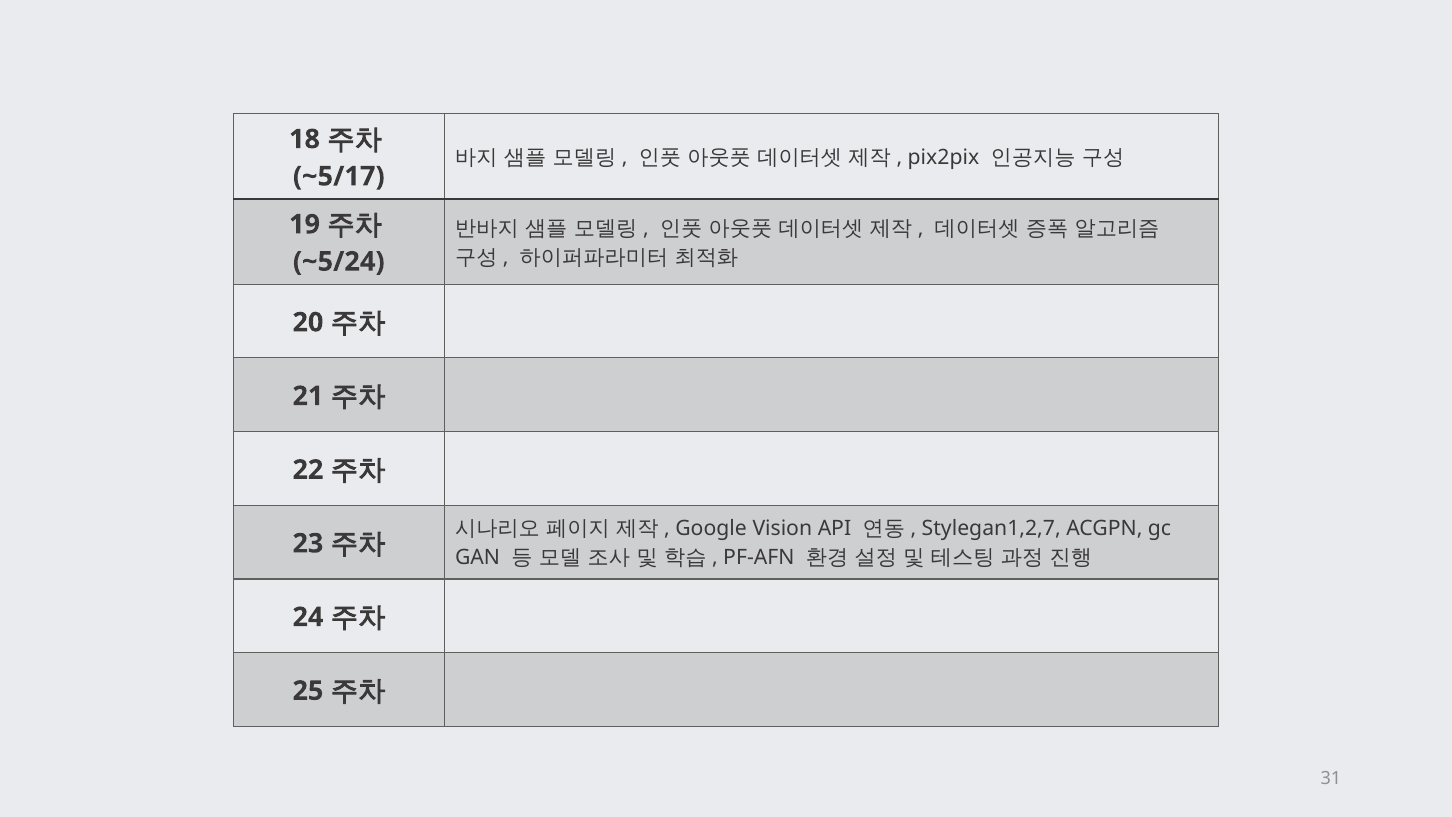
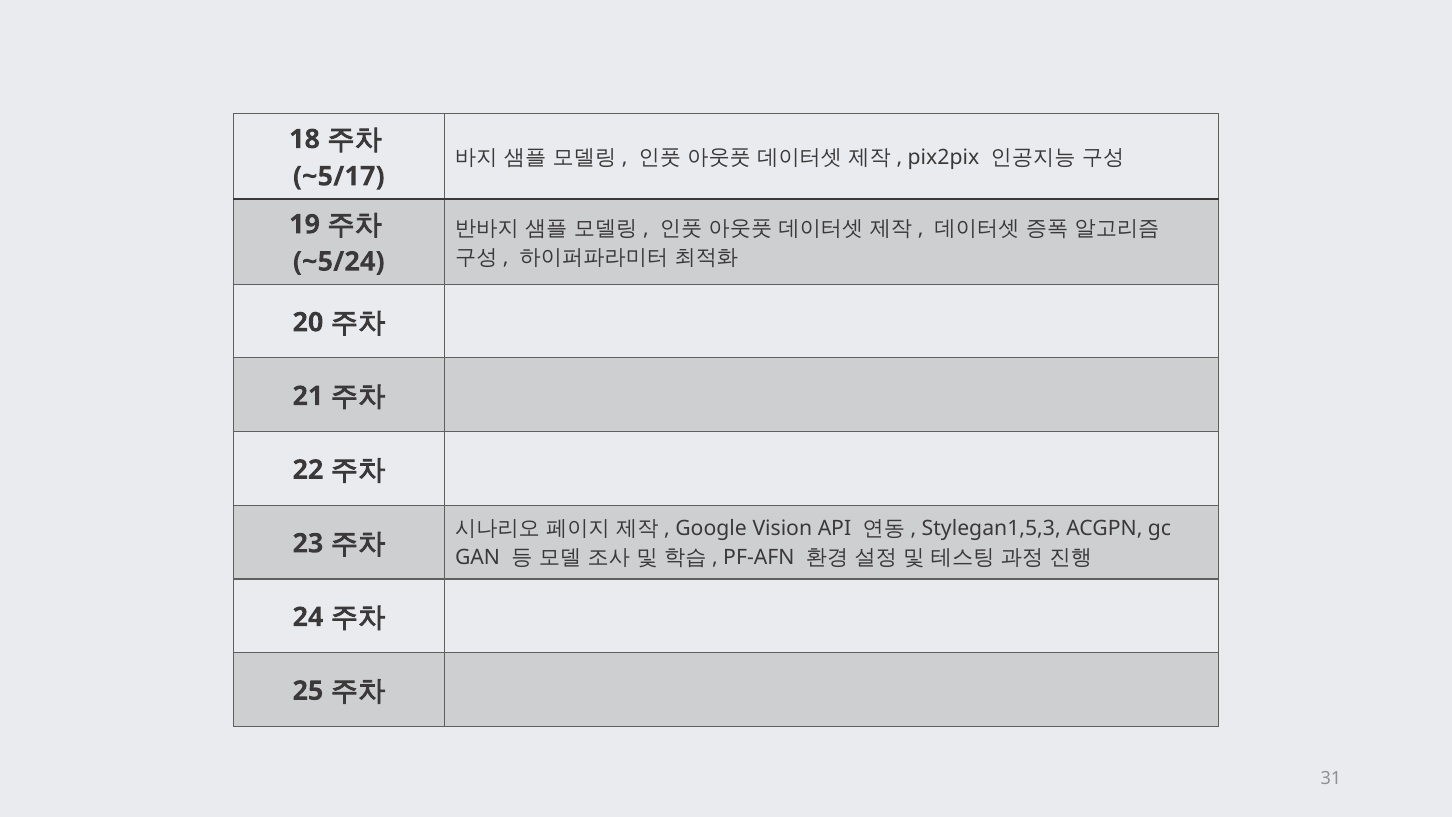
Stylegan1,2,7: Stylegan1,2,7 -> Stylegan1,5,3
